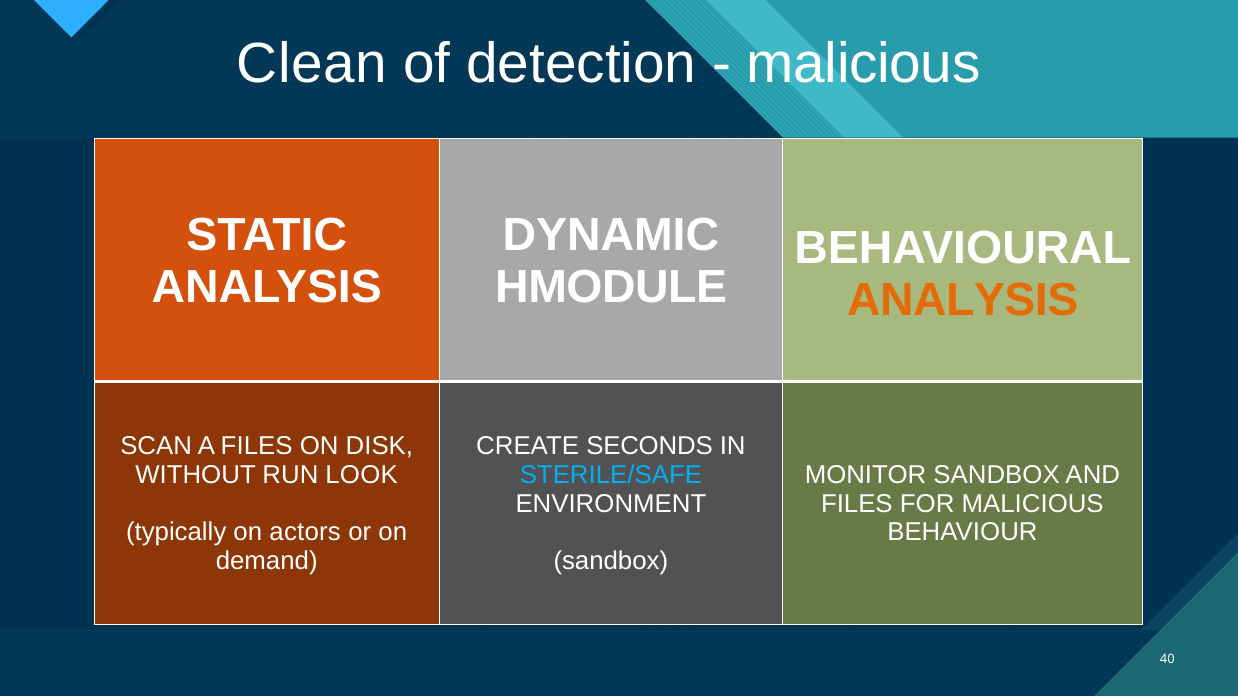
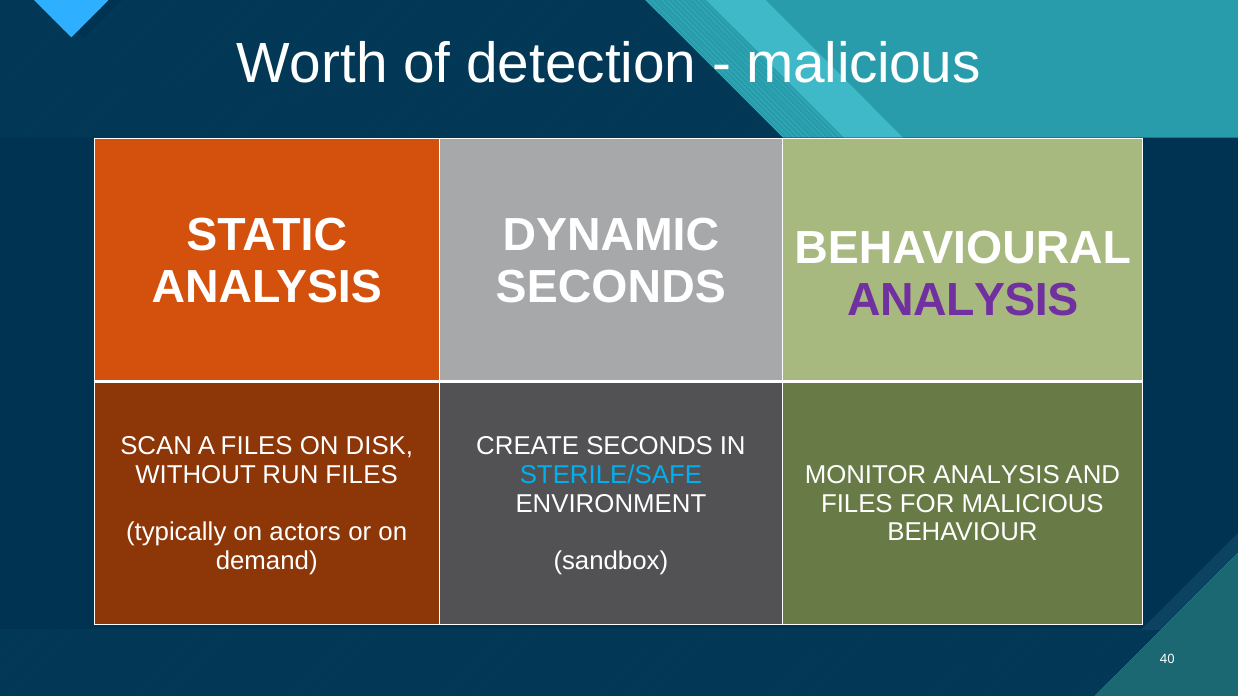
Clean: Clean -> Worth
HMODULE at (611, 287): HMODULE -> SECONDS
ANALYSIS at (963, 300) colour: orange -> purple
RUN LOOK: LOOK -> FILES
MONITOR SANDBOX: SANDBOX -> ANALYSIS
